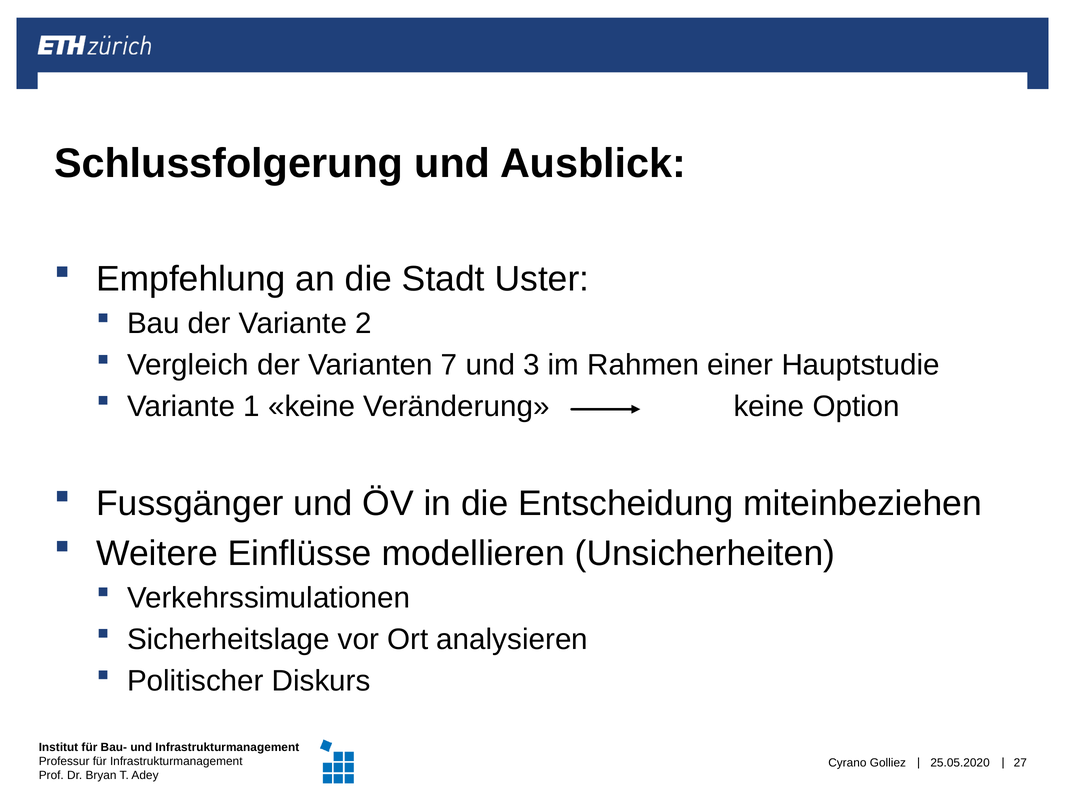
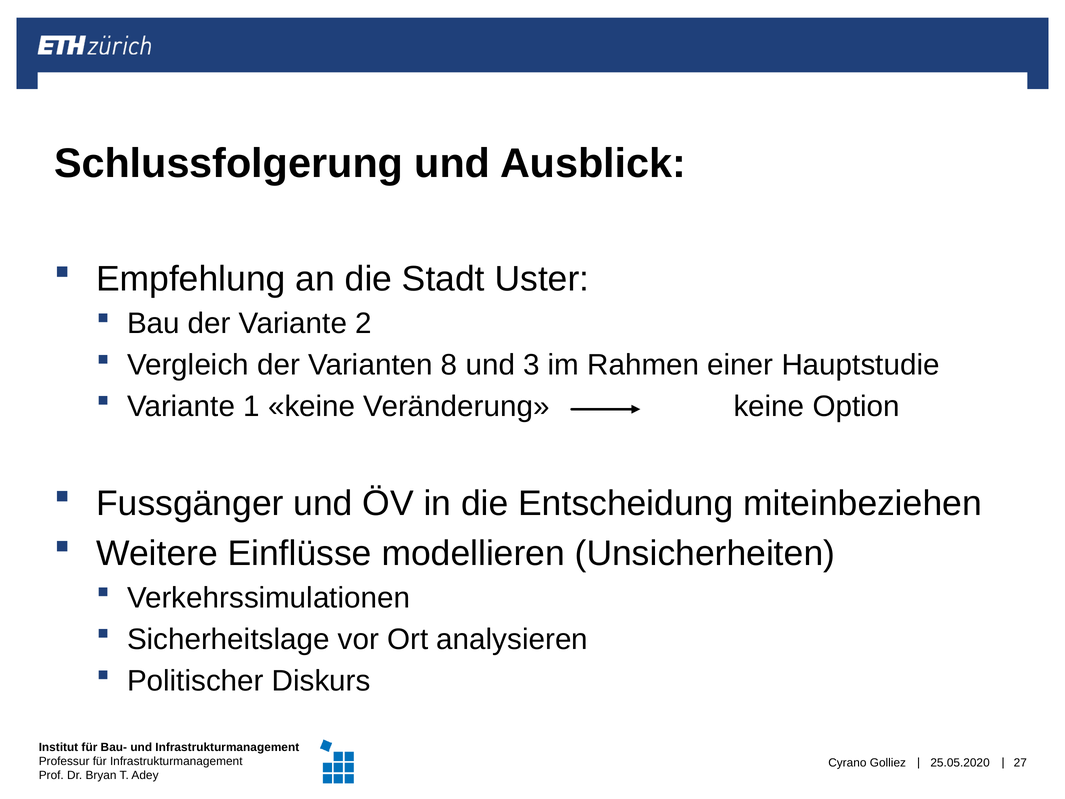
7: 7 -> 8
